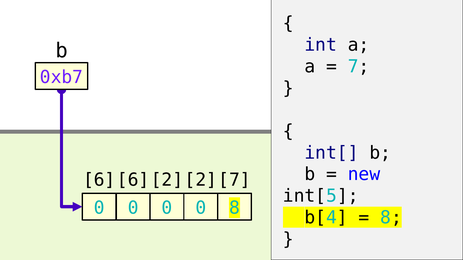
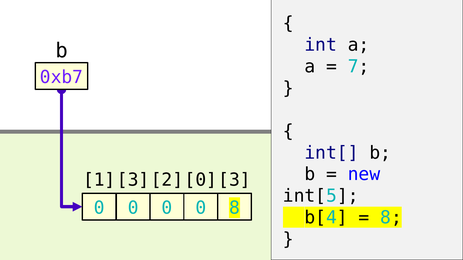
6 at (99, 180): 6 -> 1
6 at (133, 180): 6 -> 3
2 at (201, 180): 2 -> 0
7 at (235, 180): 7 -> 3
